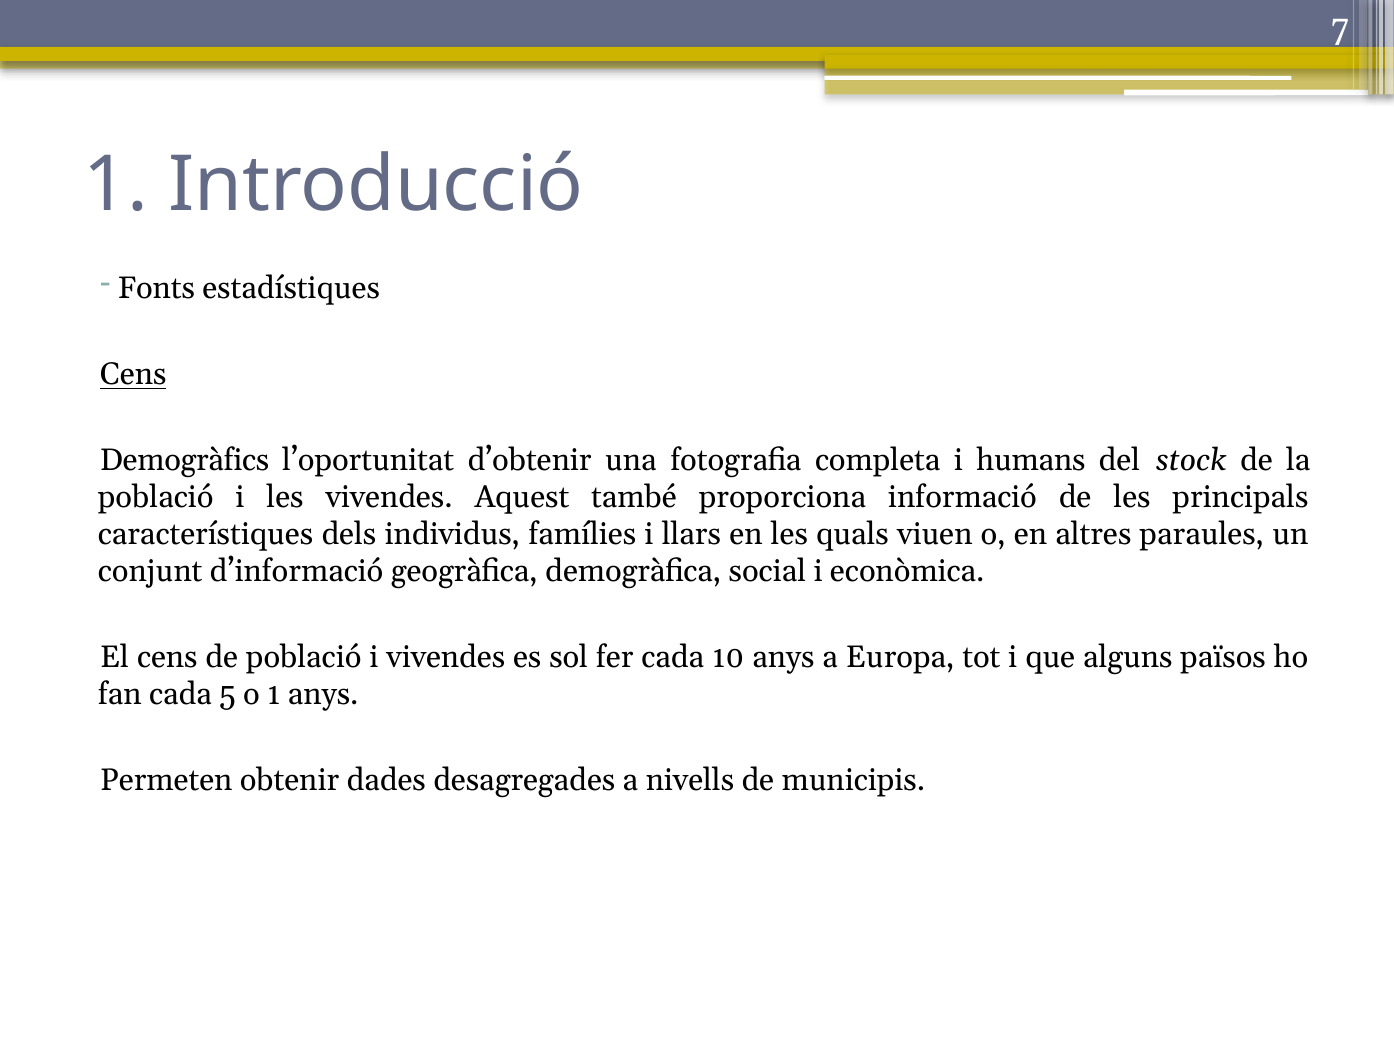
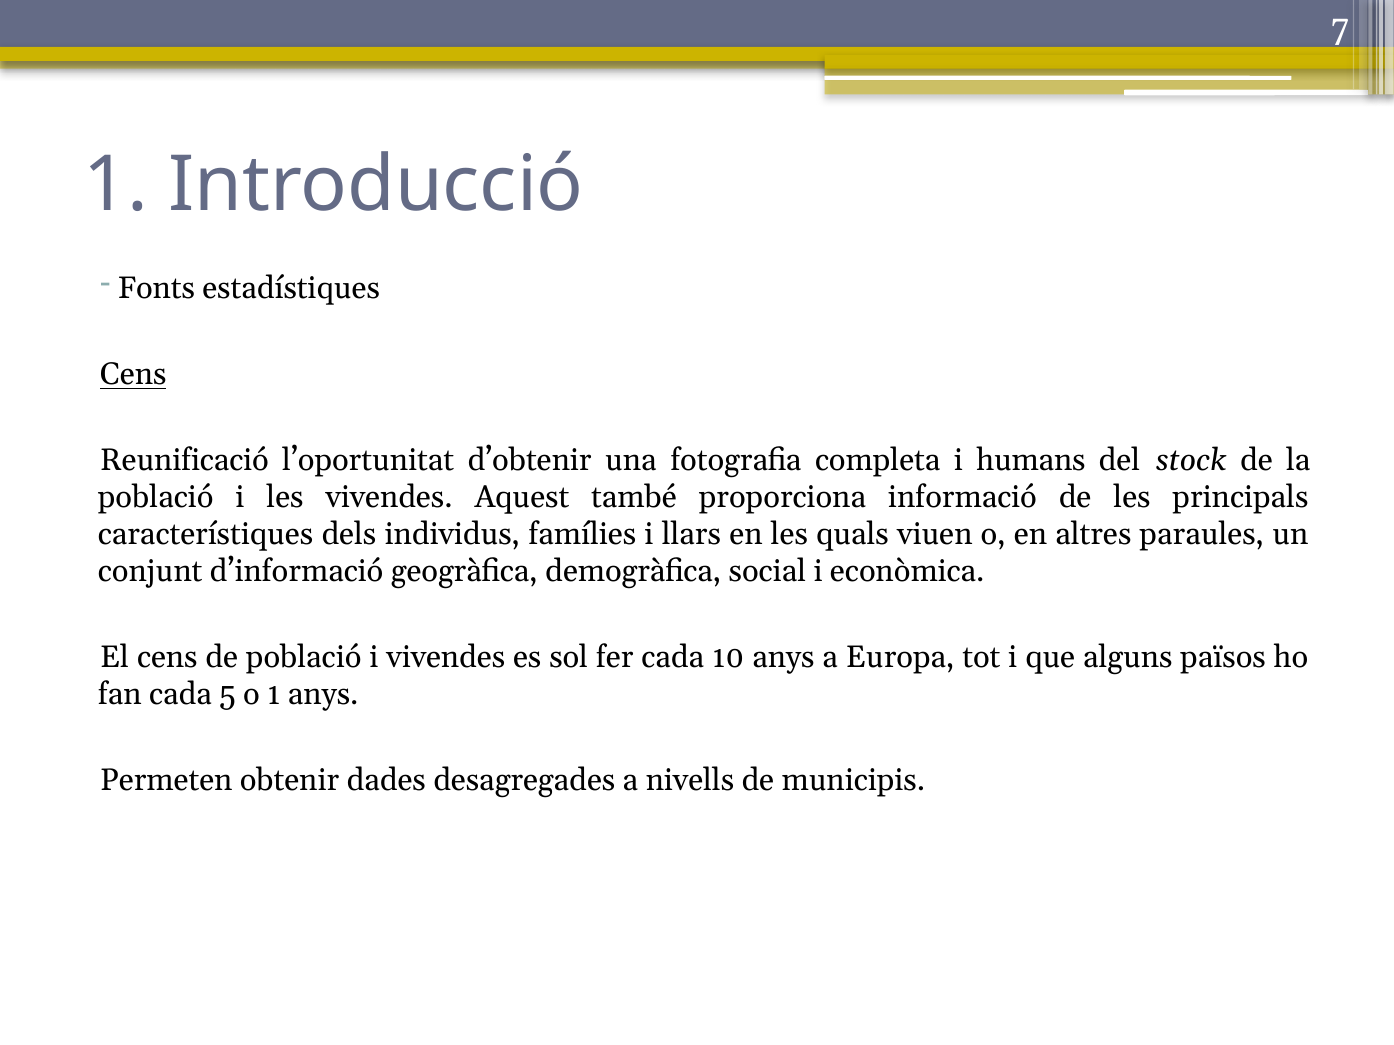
Demogràfics: Demogràfics -> Reunificació
